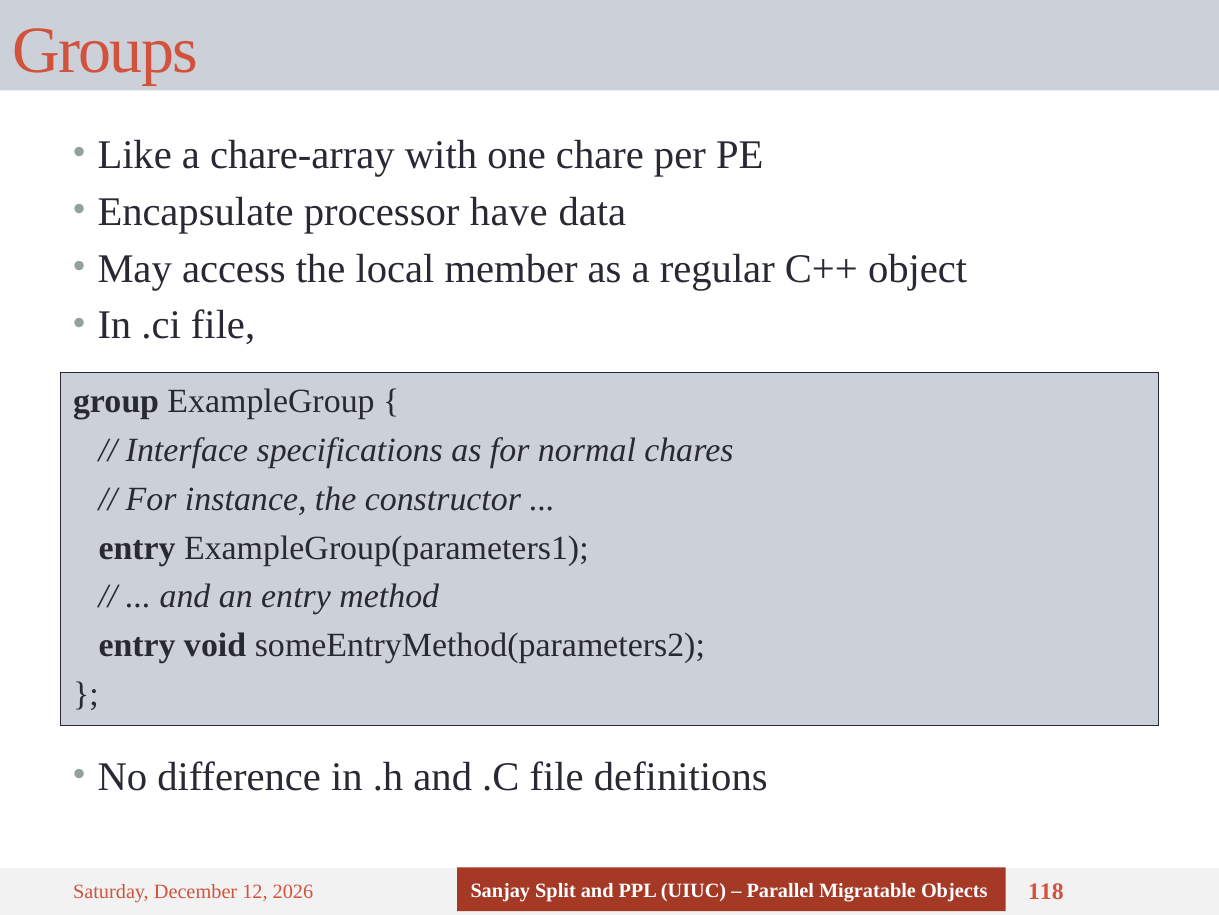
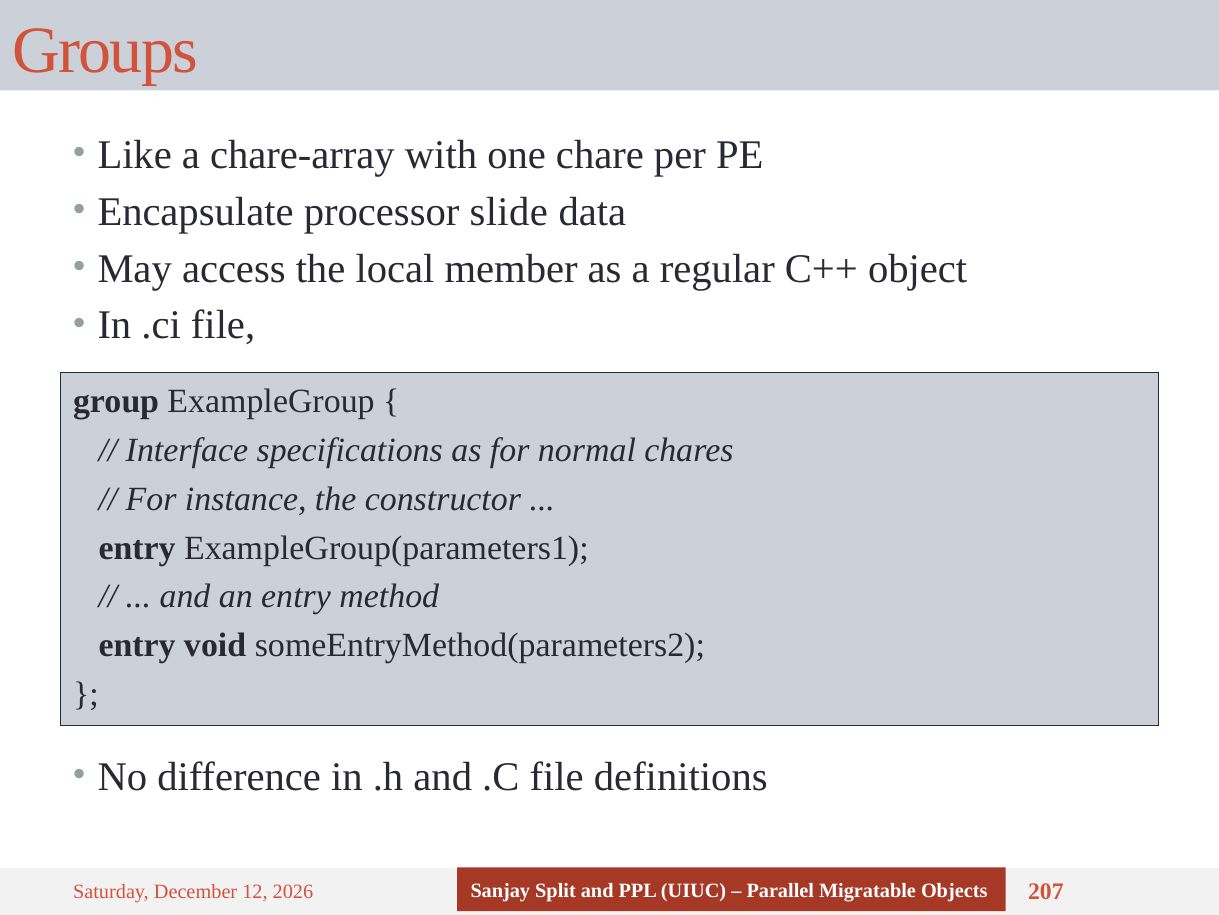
have: have -> slide
118: 118 -> 207
